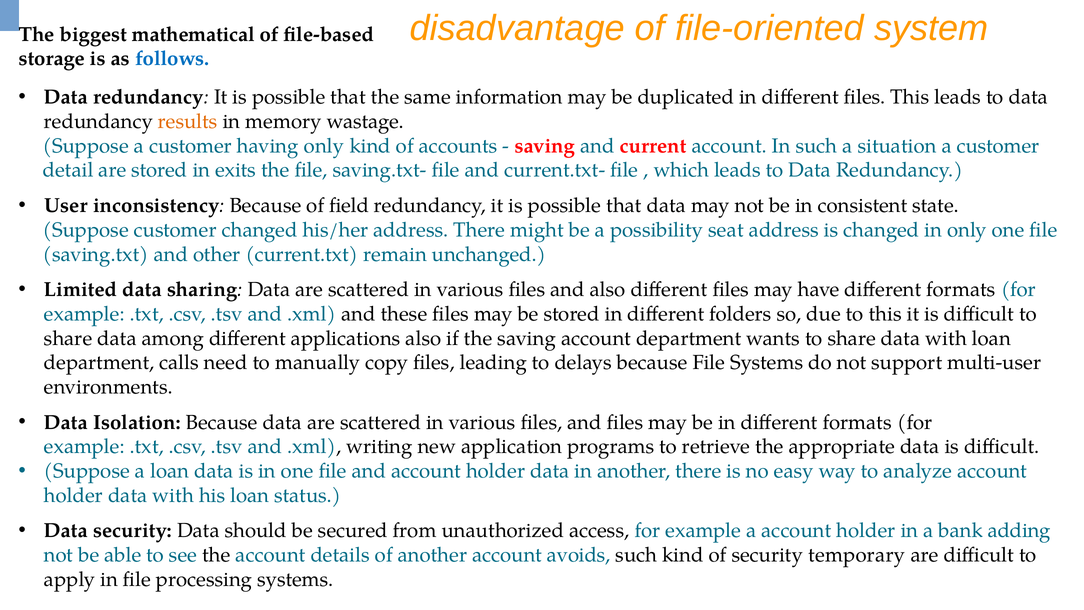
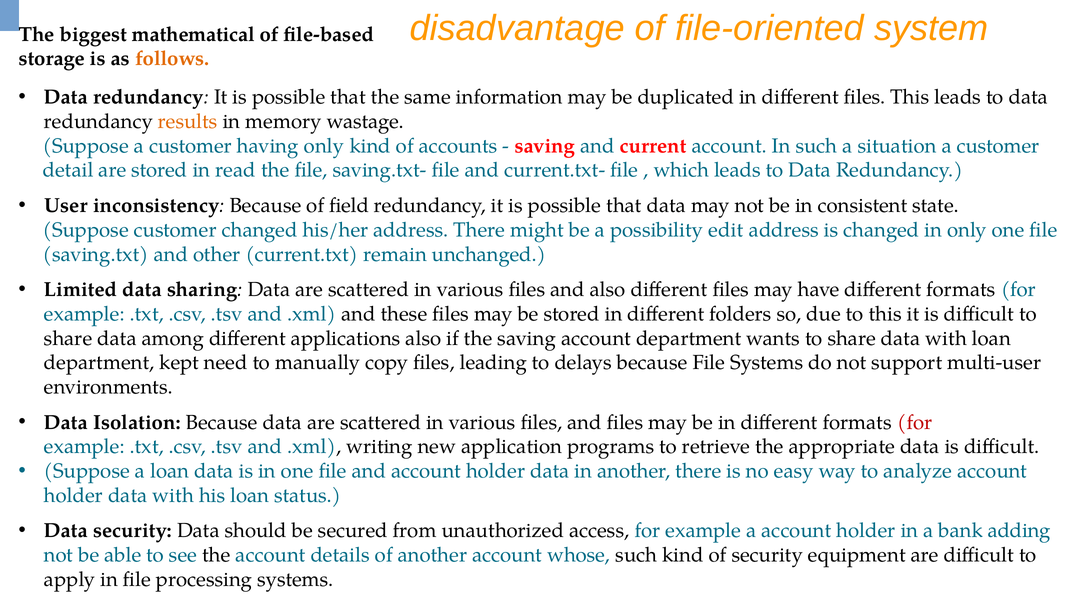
follows colour: blue -> orange
exits: exits -> read
seat: seat -> edit
calls: calls -> kept
for at (915, 422) colour: black -> red
avoids: avoids -> whose
temporary: temporary -> equipment
